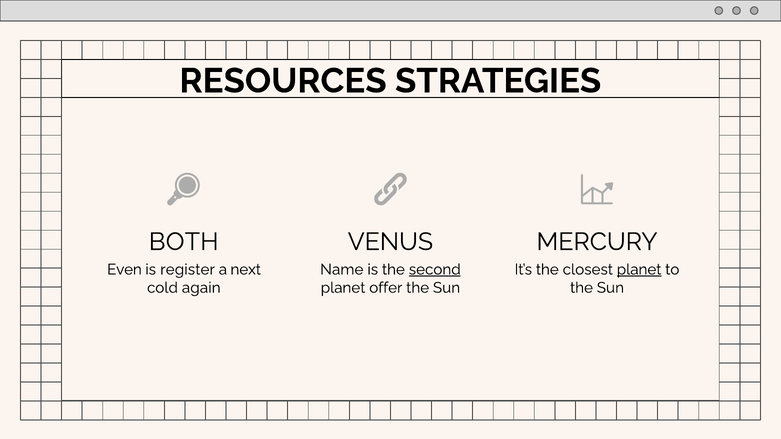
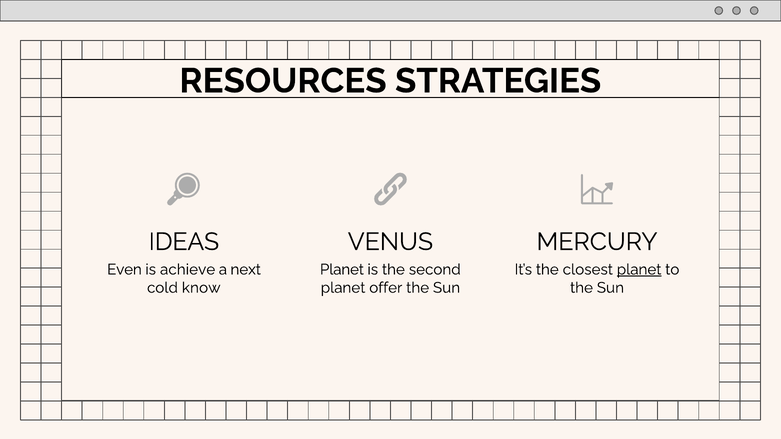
BOTH: BOTH -> IDEAS
register: register -> achieve
Name at (342, 270): Name -> Planet
second underline: present -> none
again: again -> know
